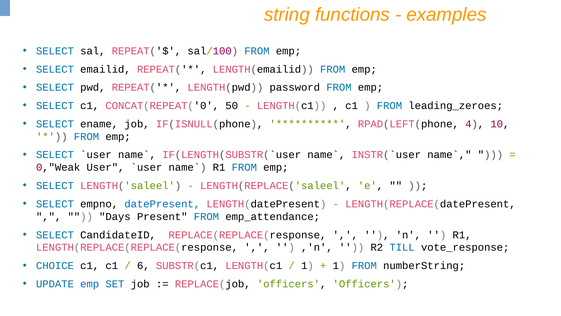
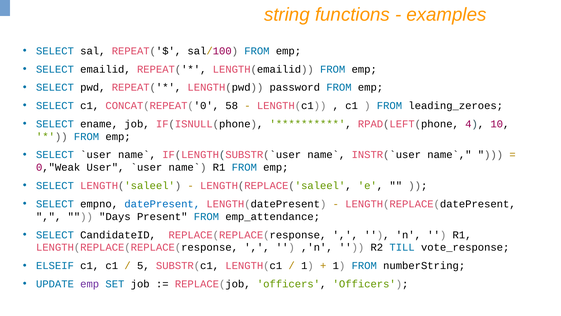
50: 50 -> 58
CHOICE: CHOICE -> ELSEIF
6: 6 -> 5
emp at (90, 284) colour: blue -> purple
